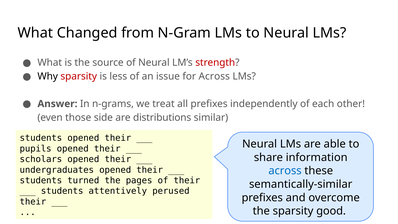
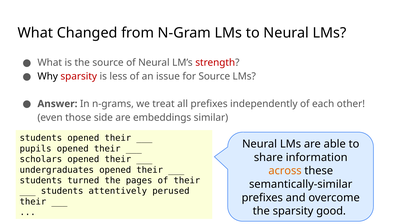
for Across: Across -> Source
distributions: distributions -> embeddings
across at (285, 171) colour: blue -> orange
